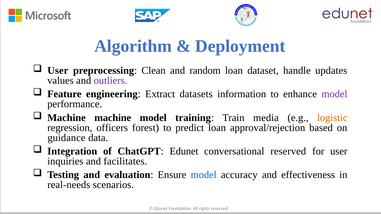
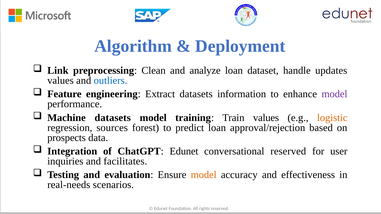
User at (58, 71): User -> Link
random: random -> analyze
outliers colour: purple -> blue
Machine machine: machine -> datasets
Train media: media -> values
officers: officers -> sources
guidance: guidance -> prospects
model at (204, 175) colour: blue -> orange
